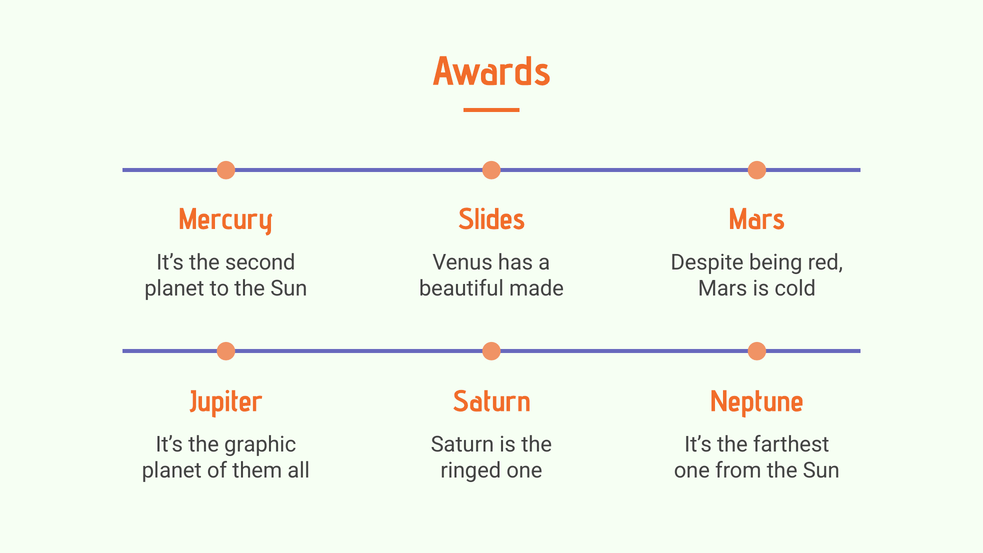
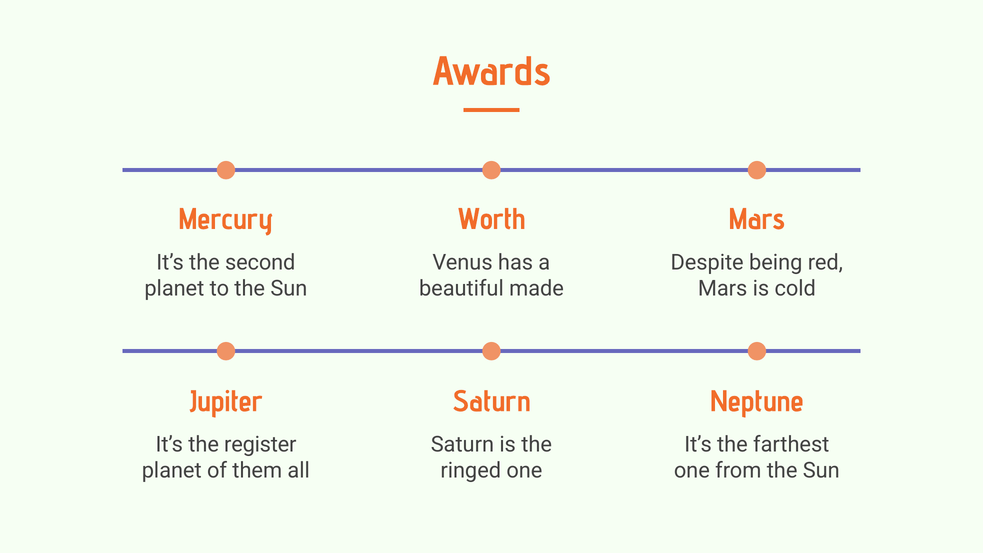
Slides: Slides -> Worth
graphic: graphic -> register
